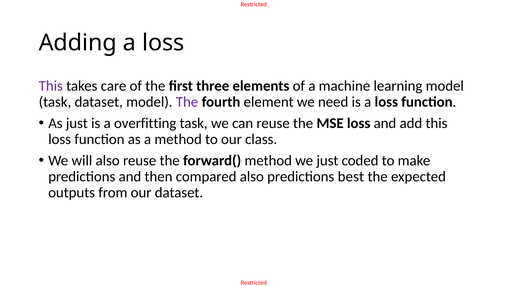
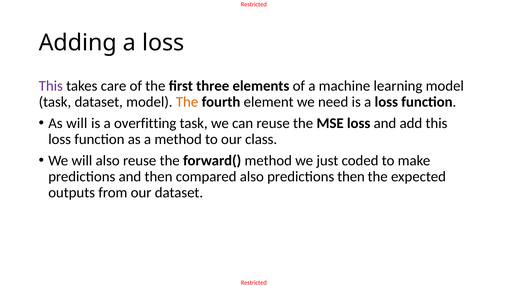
The at (187, 102) colour: purple -> orange
As just: just -> will
predictions best: best -> then
